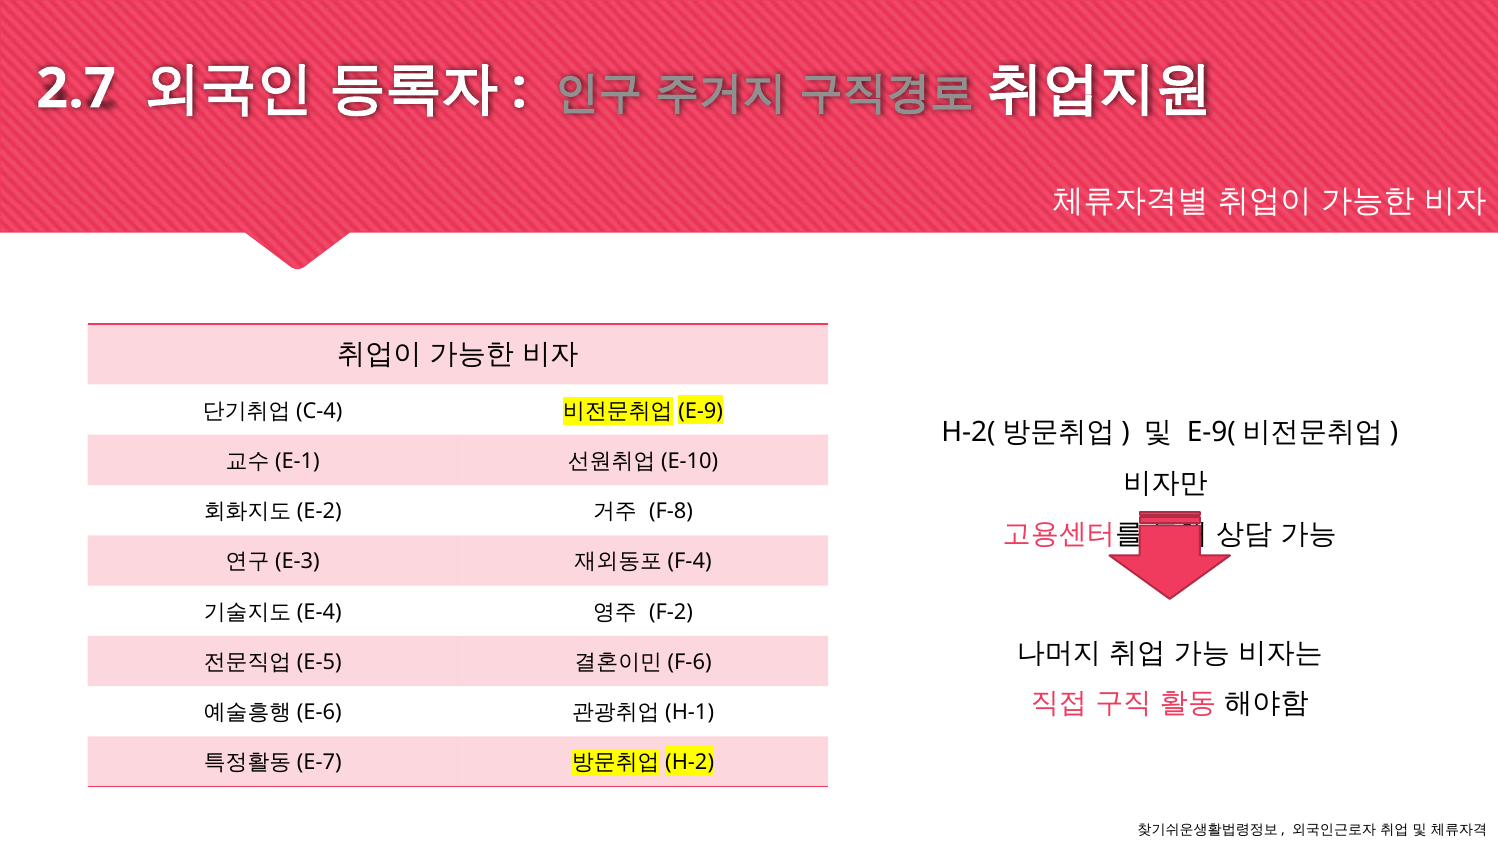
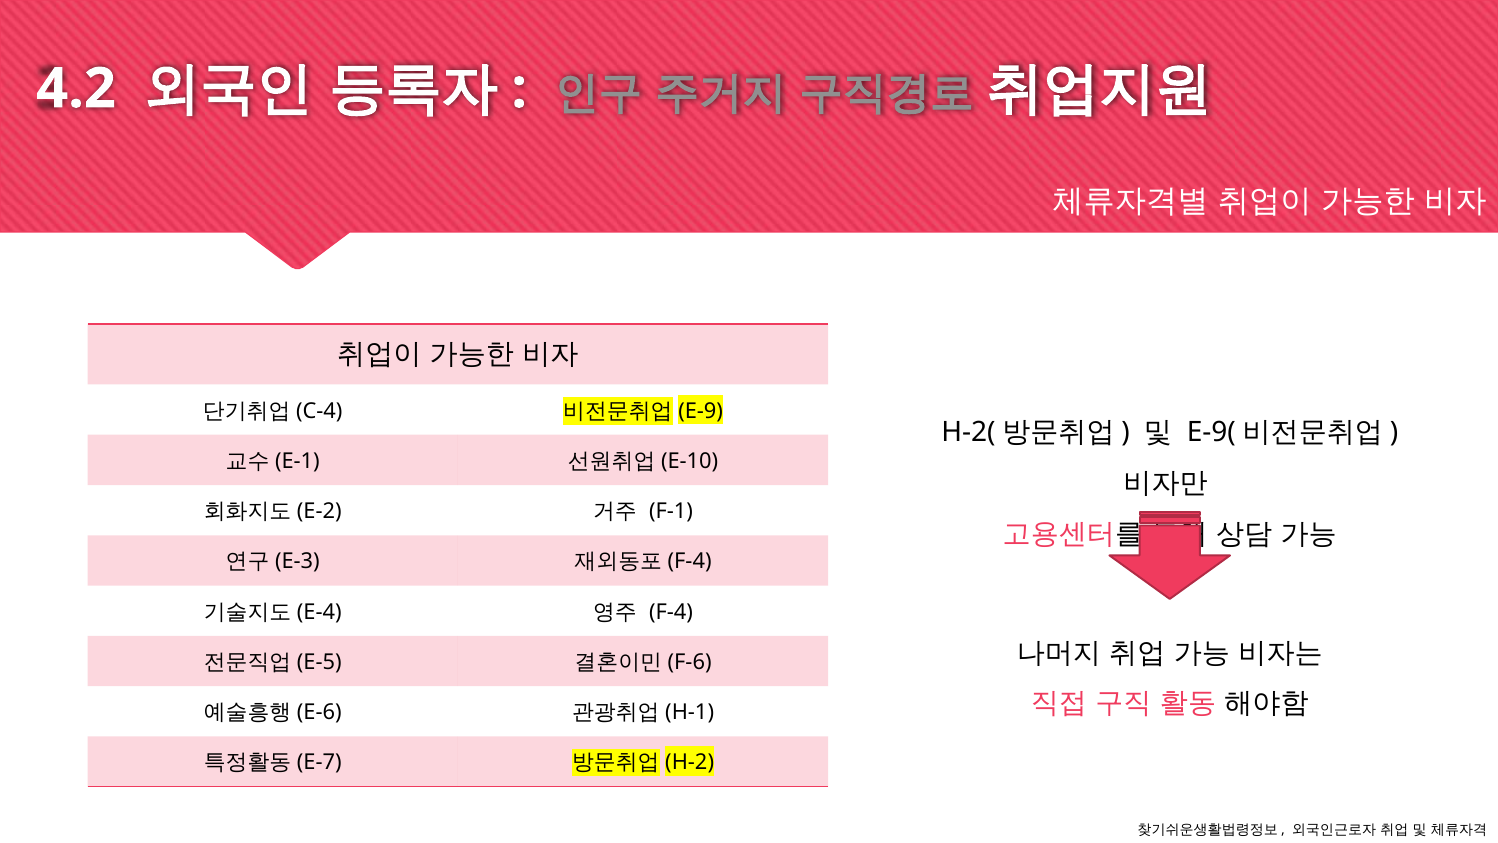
2.7: 2.7 -> 4.2
F-8: F-8 -> F-1
F-2 at (671, 612): F-2 -> F-4
